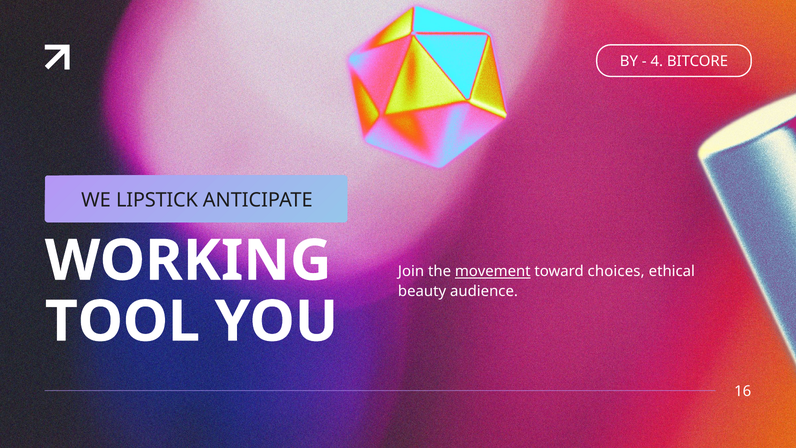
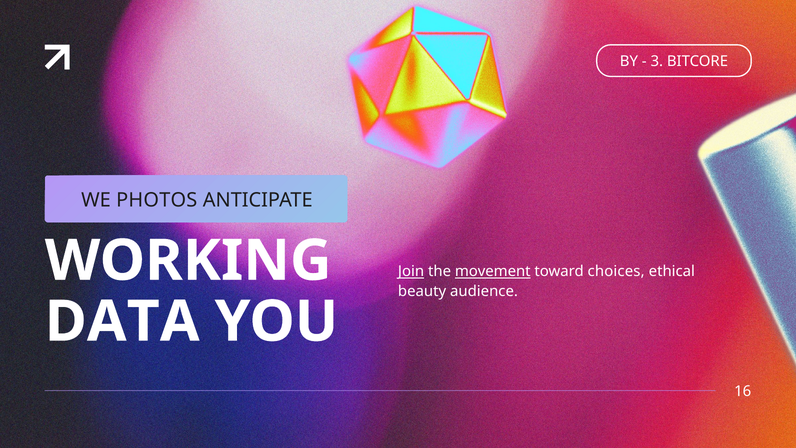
4: 4 -> 3
LIPSTICK: LIPSTICK -> PHOTOS
Join underline: none -> present
TOOL: TOOL -> DATA
